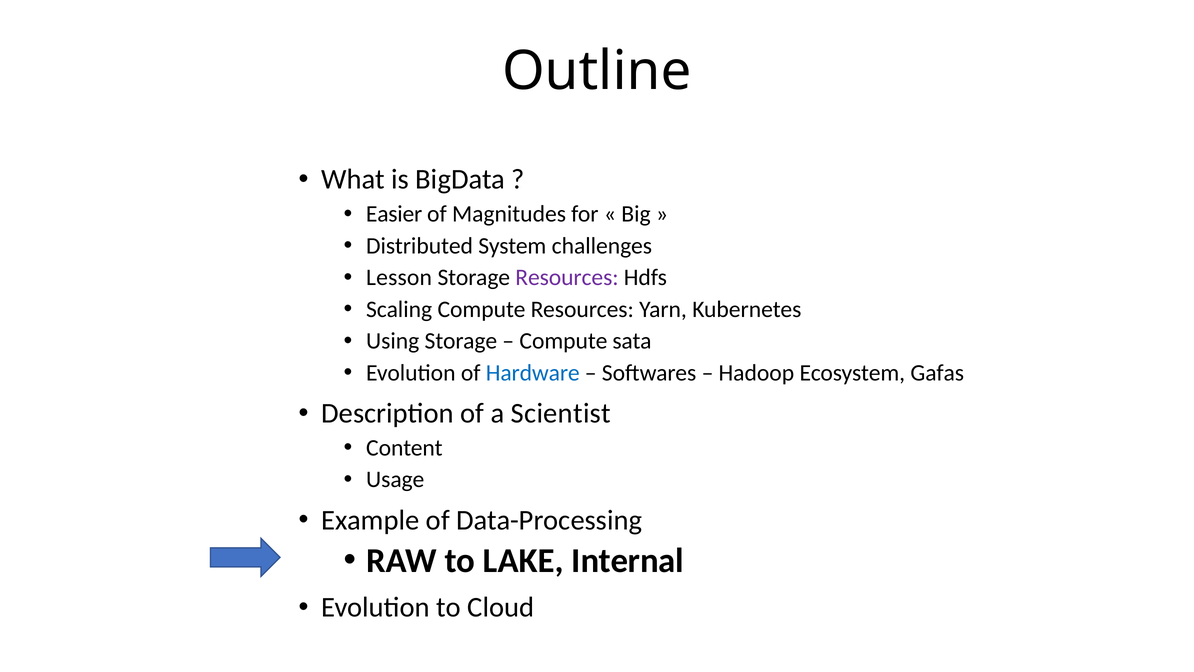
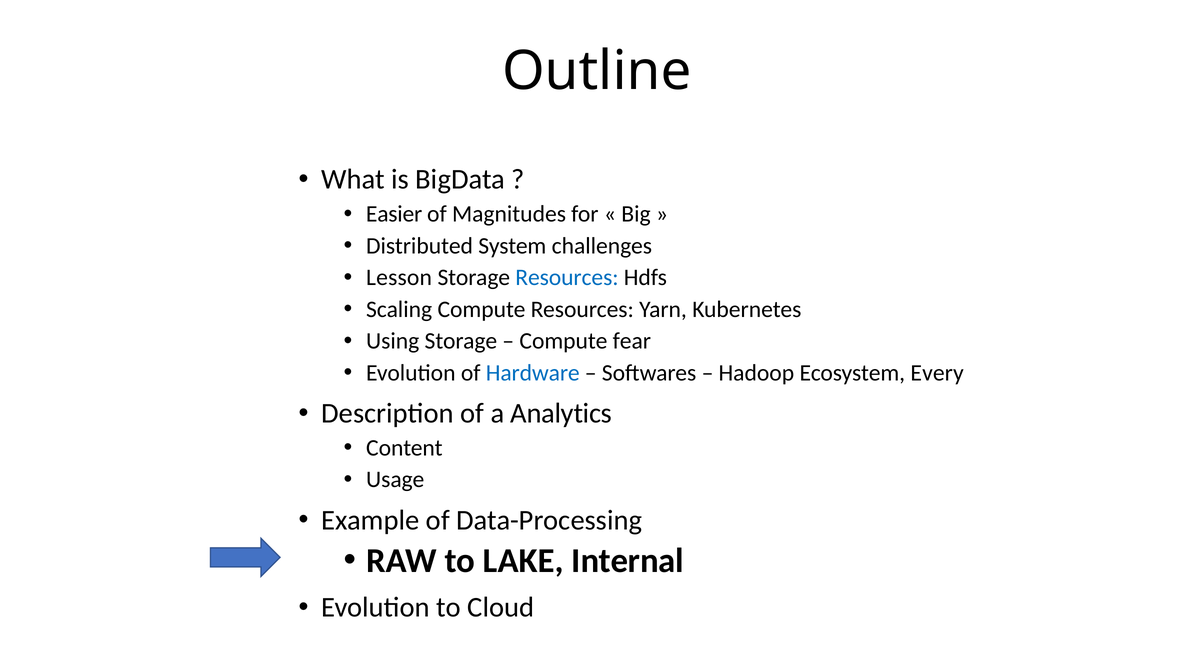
Resources at (567, 277) colour: purple -> blue
sata: sata -> fear
Gafas: Gafas -> Every
Scientist: Scientist -> Analytics
